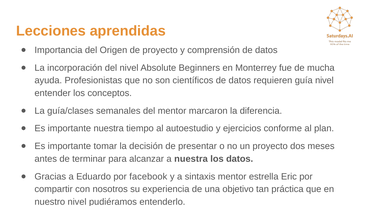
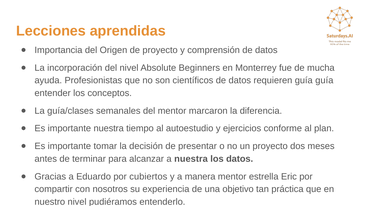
guía nivel: nivel -> guía
facebook: facebook -> cubiertos
sintaxis: sintaxis -> manera
